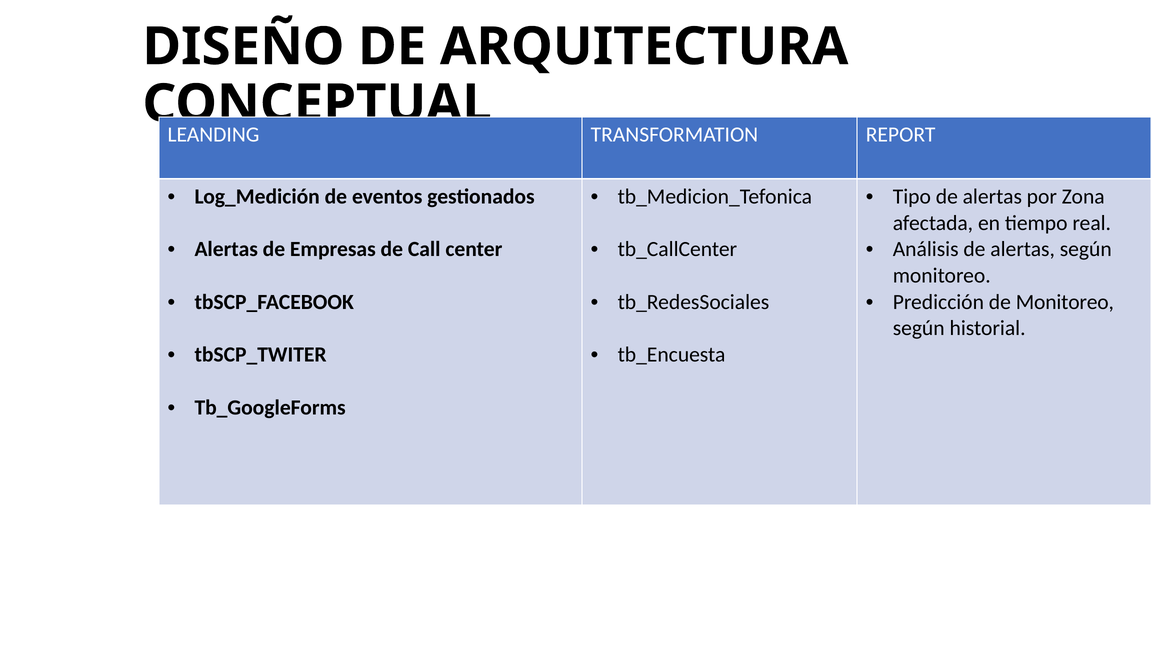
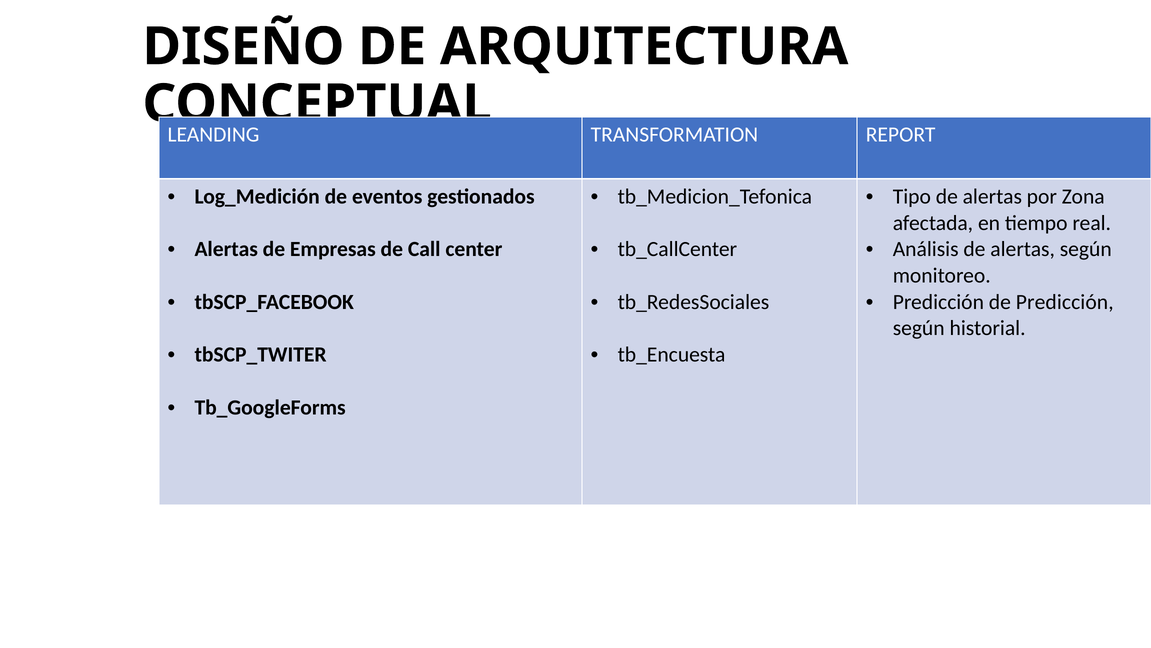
de Monitoreo: Monitoreo -> Predicción
